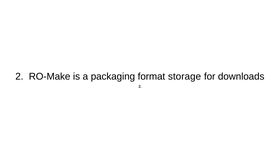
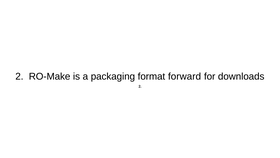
storage: storage -> forward
